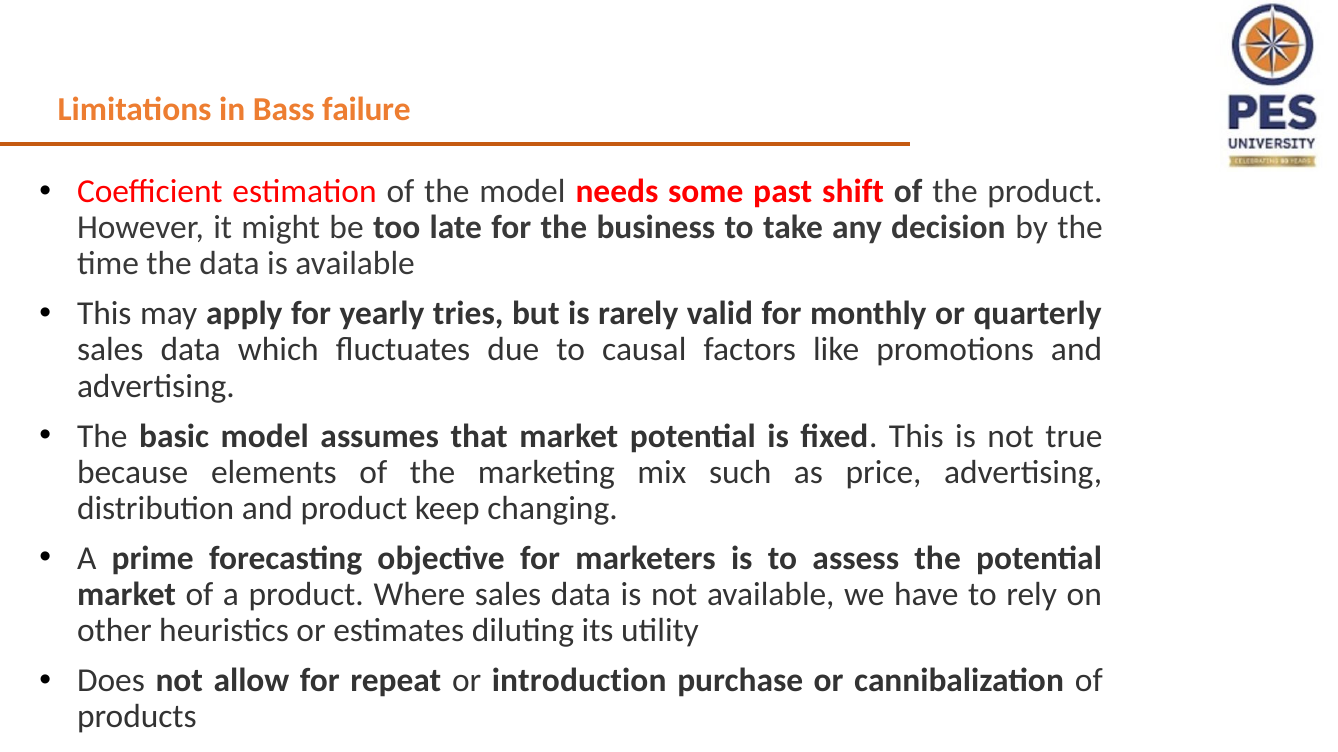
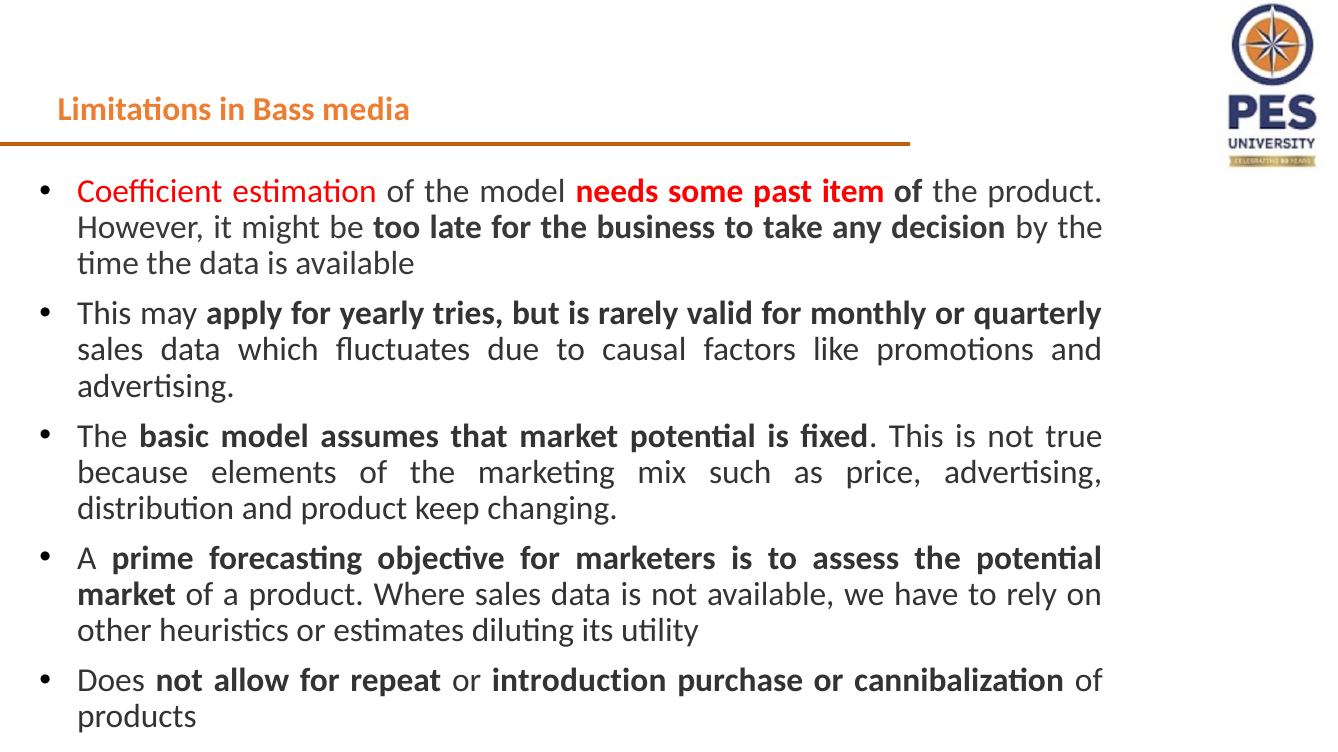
failure: failure -> media
shift: shift -> item
